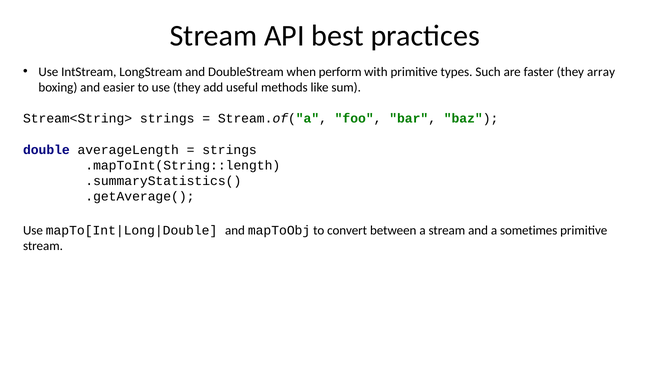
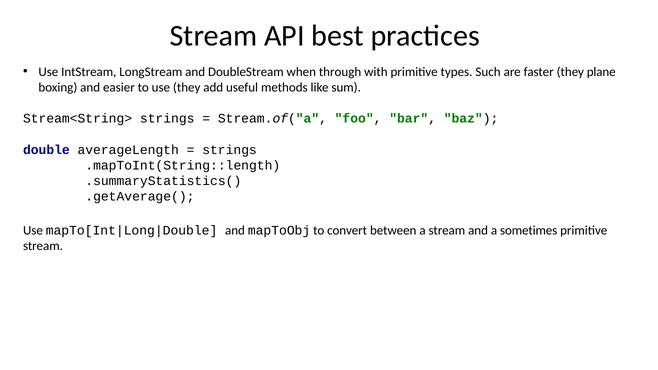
perform: perform -> through
array: array -> plane
